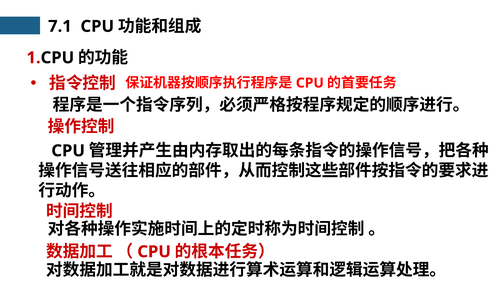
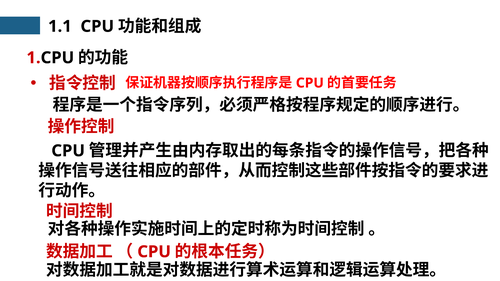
7.1: 7.1 -> 1.1
